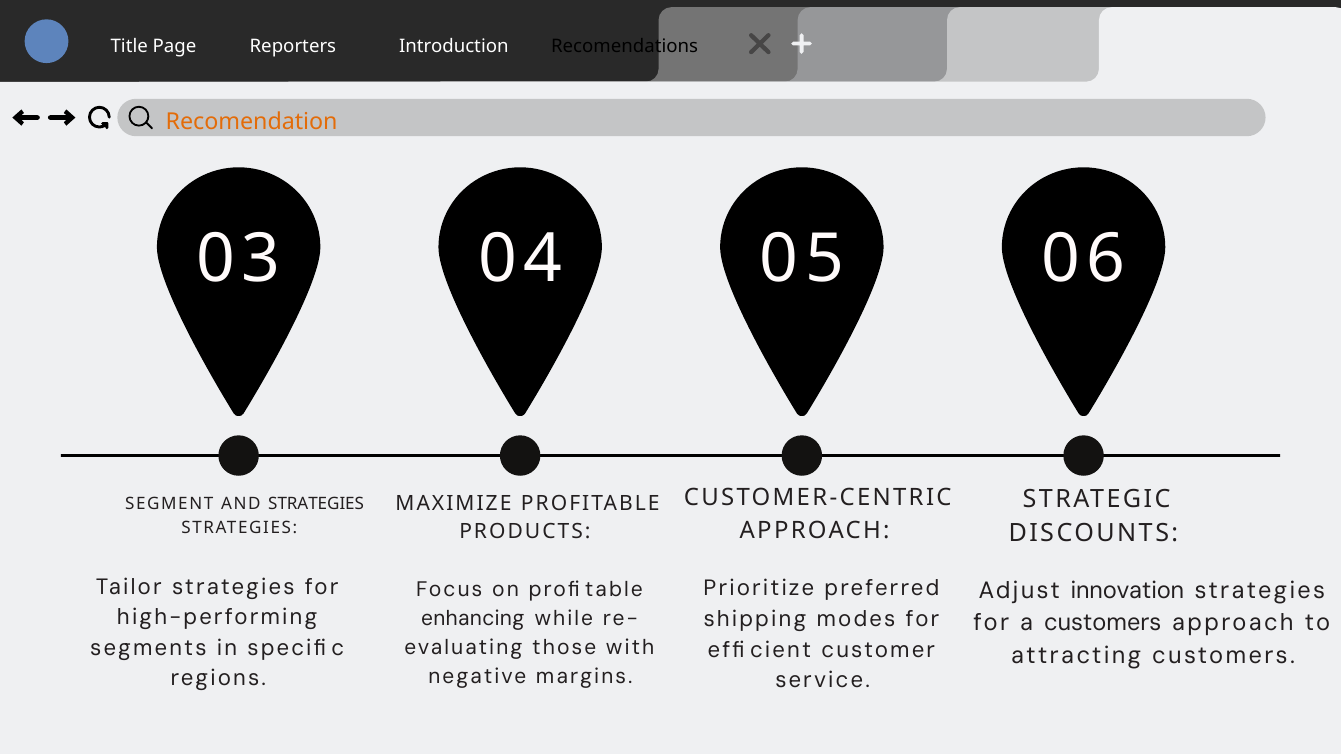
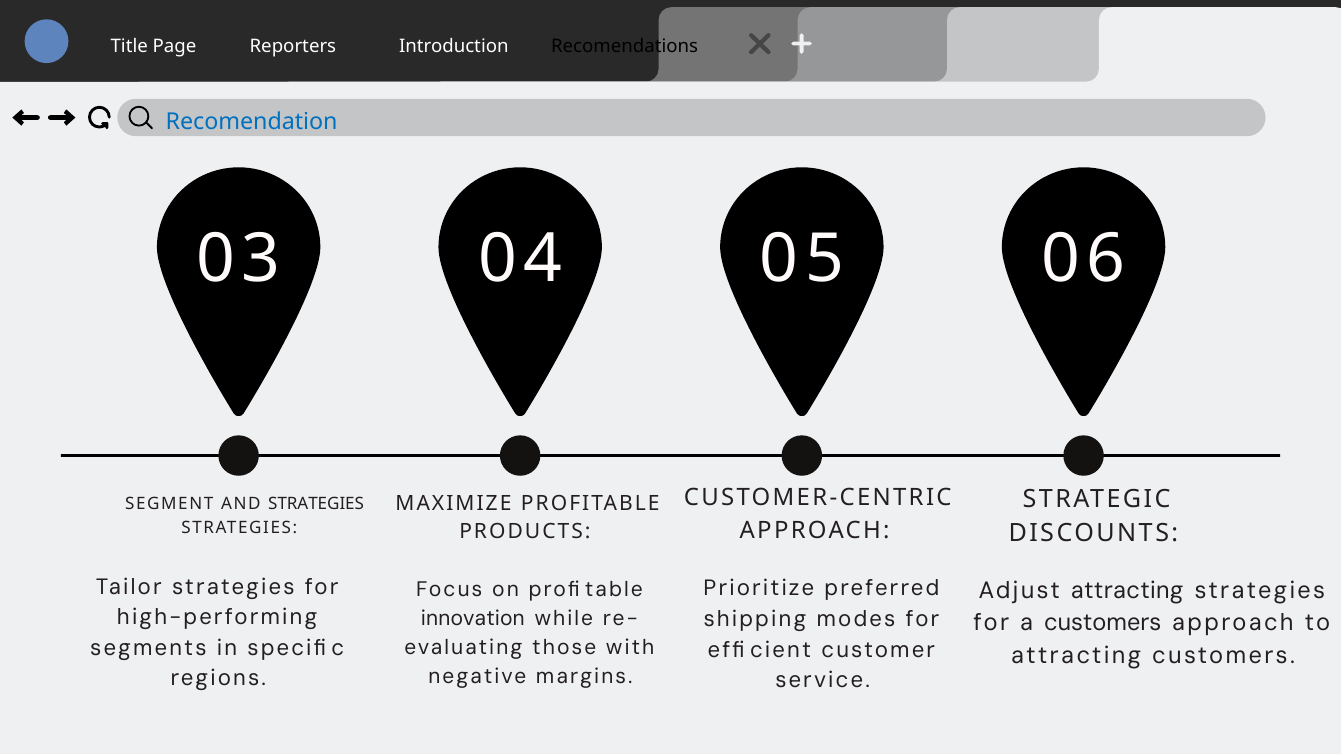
Recomendation colour: orange -> blue
Adjust innovation: innovation -> attracting
enhancing: enhancing -> innovation
